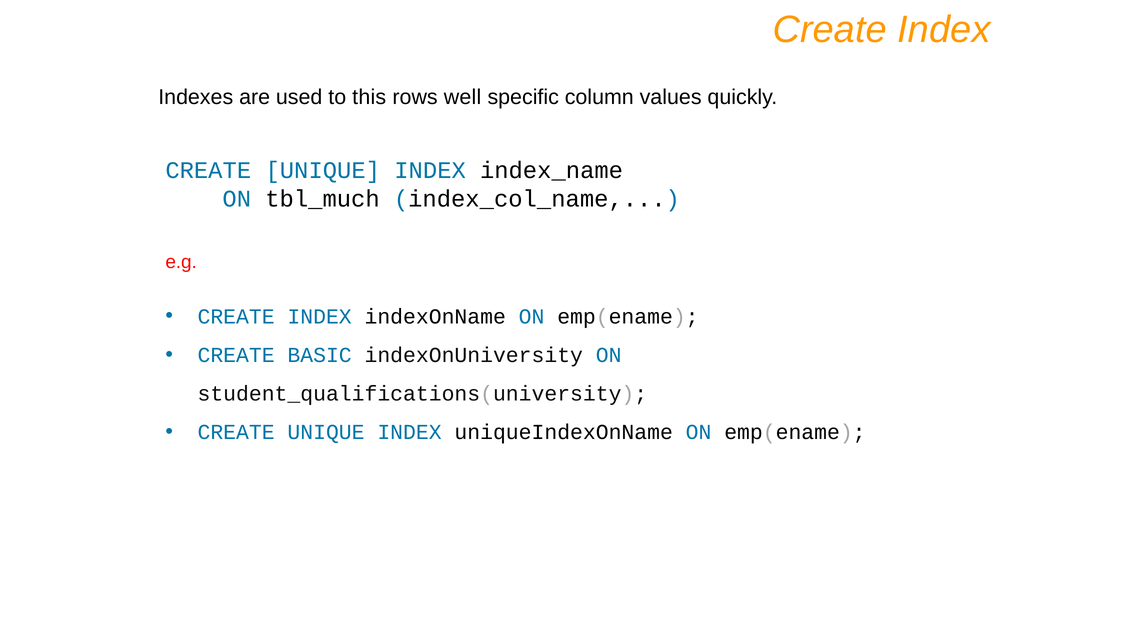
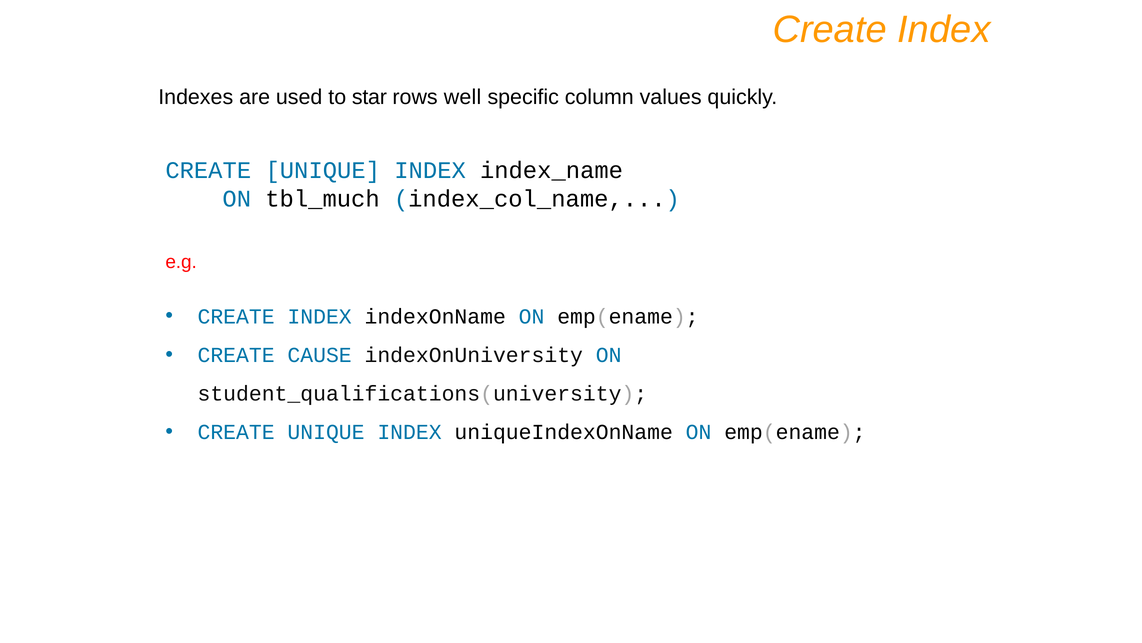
this: this -> star
BASIC: BASIC -> CAUSE
